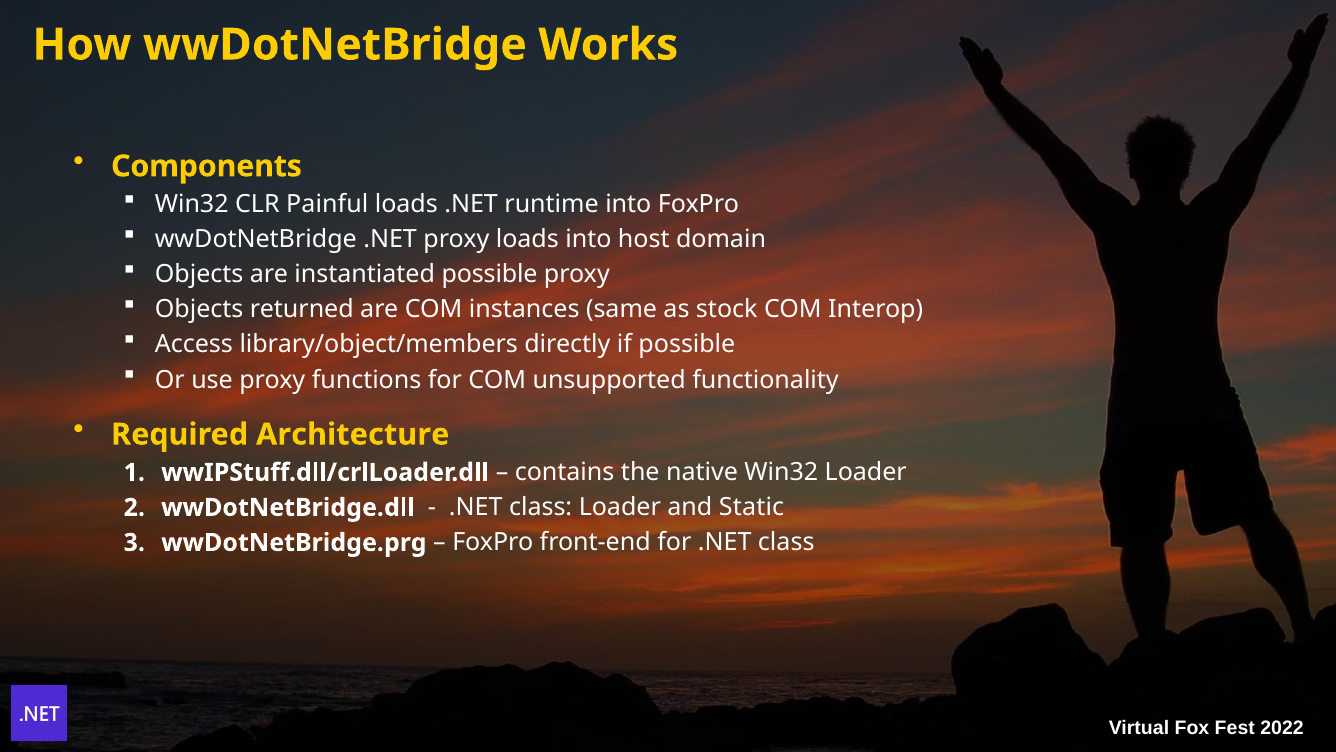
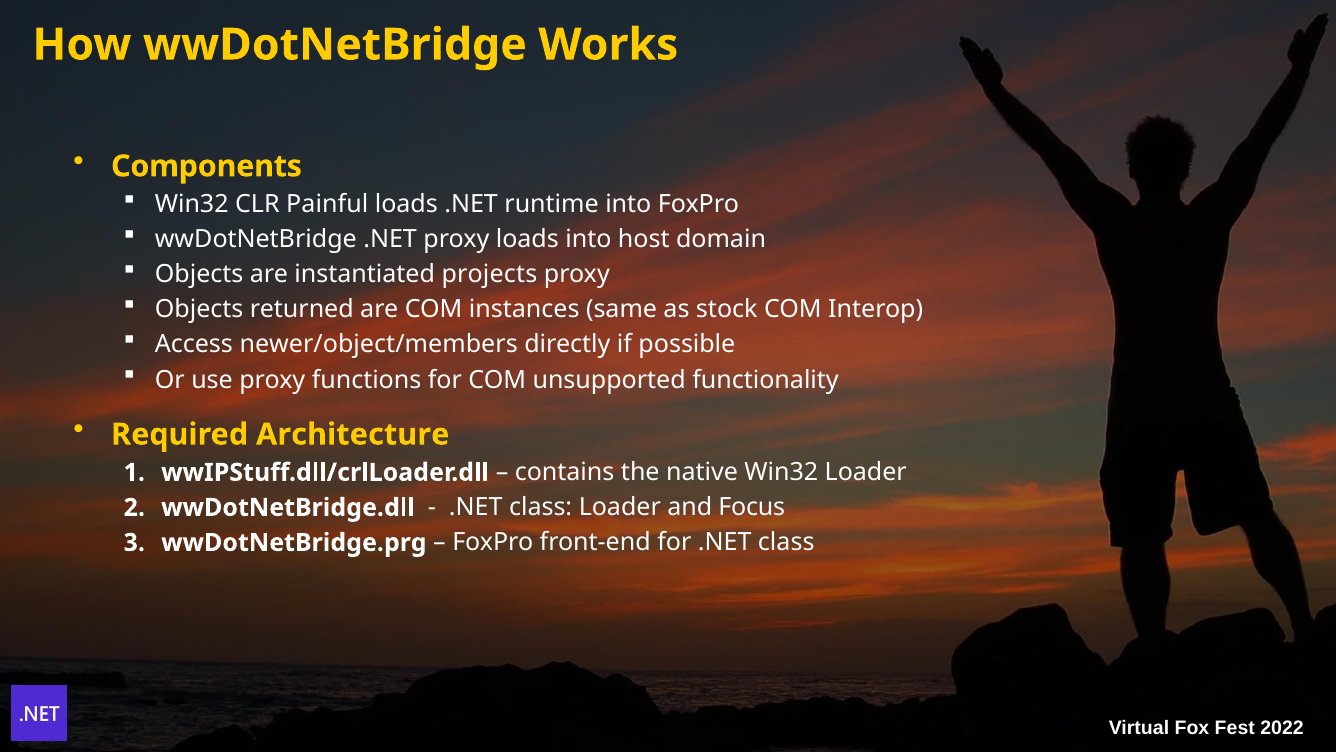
instantiated possible: possible -> projects
library/object/members: library/object/members -> newer/object/members
Static: Static -> Focus
